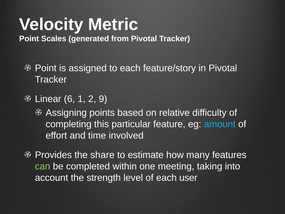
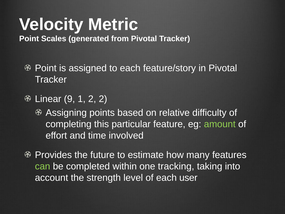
6: 6 -> 9
2 9: 9 -> 2
amount colour: light blue -> light green
share: share -> future
meeting: meeting -> tracking
